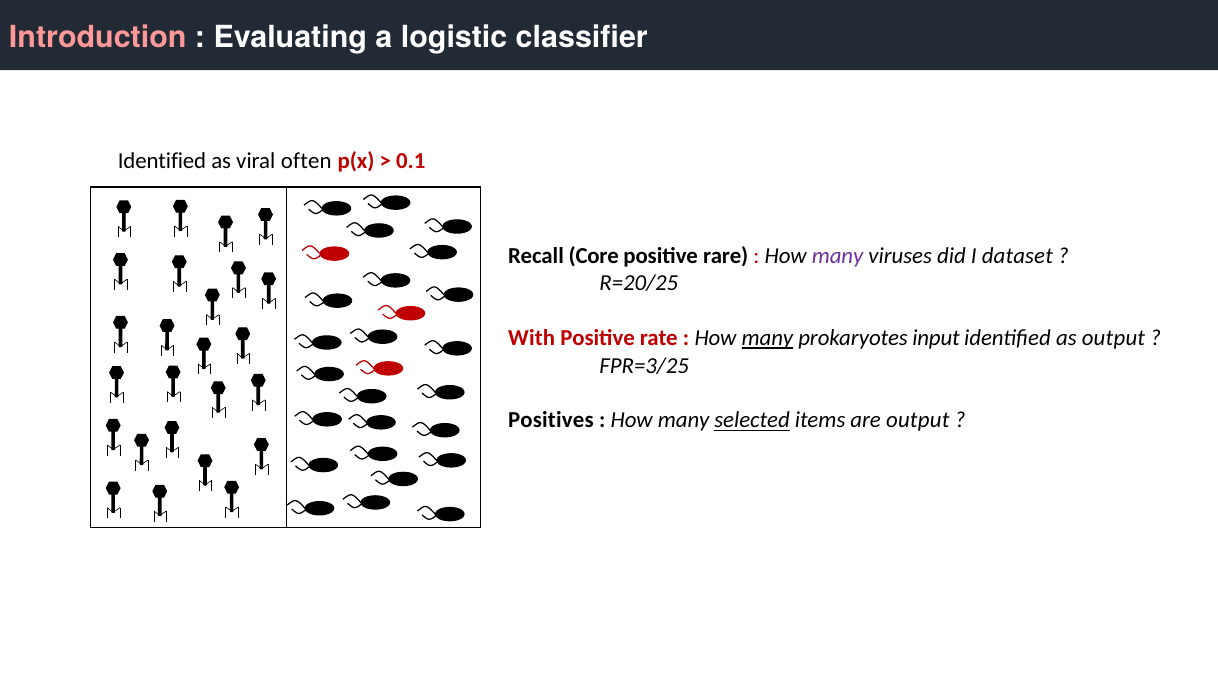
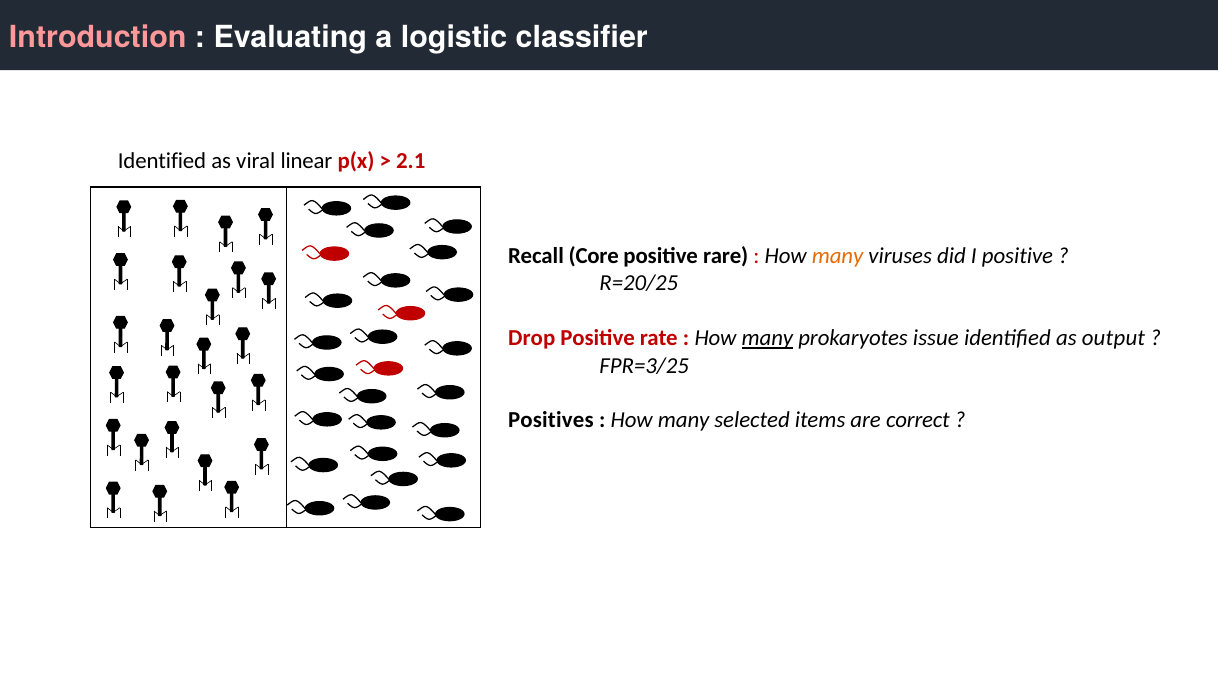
often: often -> linear
0.1: 0.1 -> 2.1
many at (838, 256) colour: purple -> orange
I dataset: dataset -> positive
With: With -> Drop
input: input -> issue
selected underline: present -> none
are output: output -> correct
